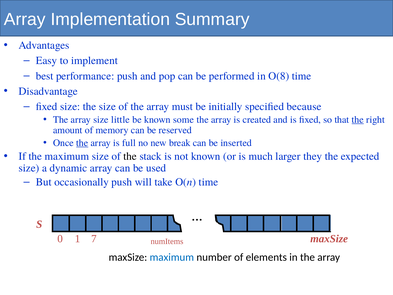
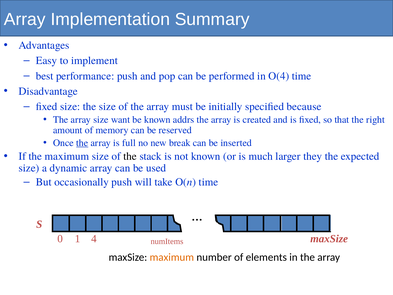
O(8: O(8 -> O(4
little: little -> want
some: some -> addrs
the at (358, 119) underline: present -> none
7: 7 -> 4
maximum at (172, 257) colour: blue -> orange
